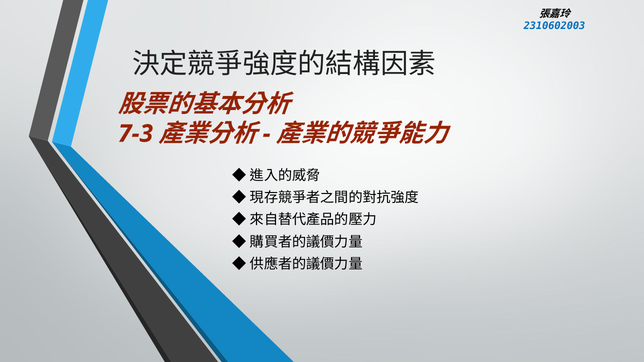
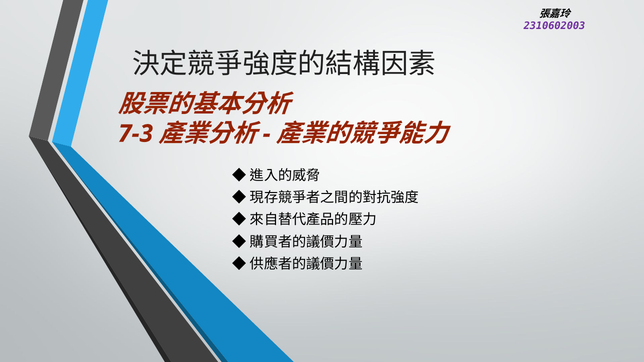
2310602003 colour: blue -> purple
